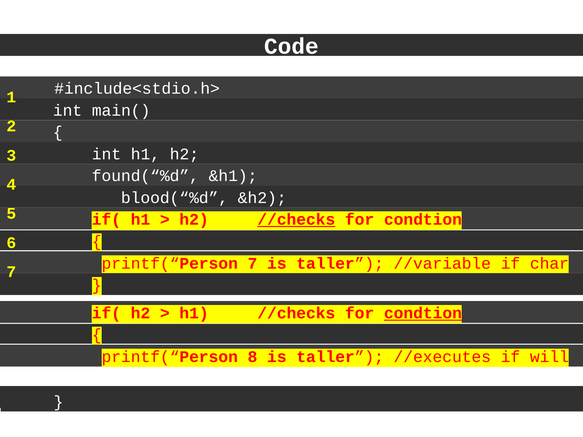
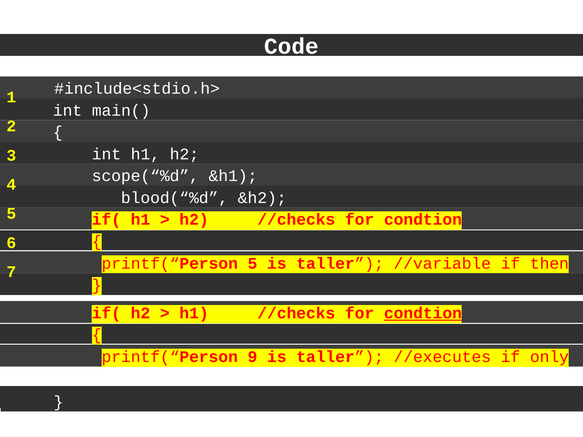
found(“%d: found(“%d -> scope(“%d
//checks at (296, 220) underline: present -> none
printf(“Person 7: 7 -> 5
char: char -> then
8: 8 -> 9
will: will -> only
